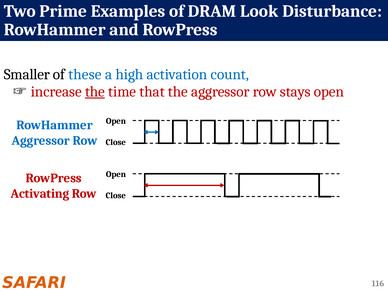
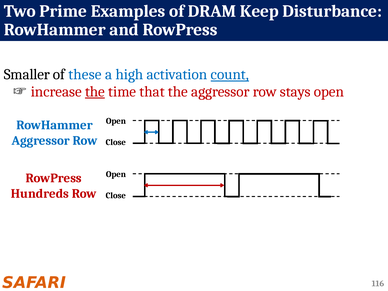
Look: Look -> Keep
count underline: none -> present
Activating: Activating -> Hundreds
